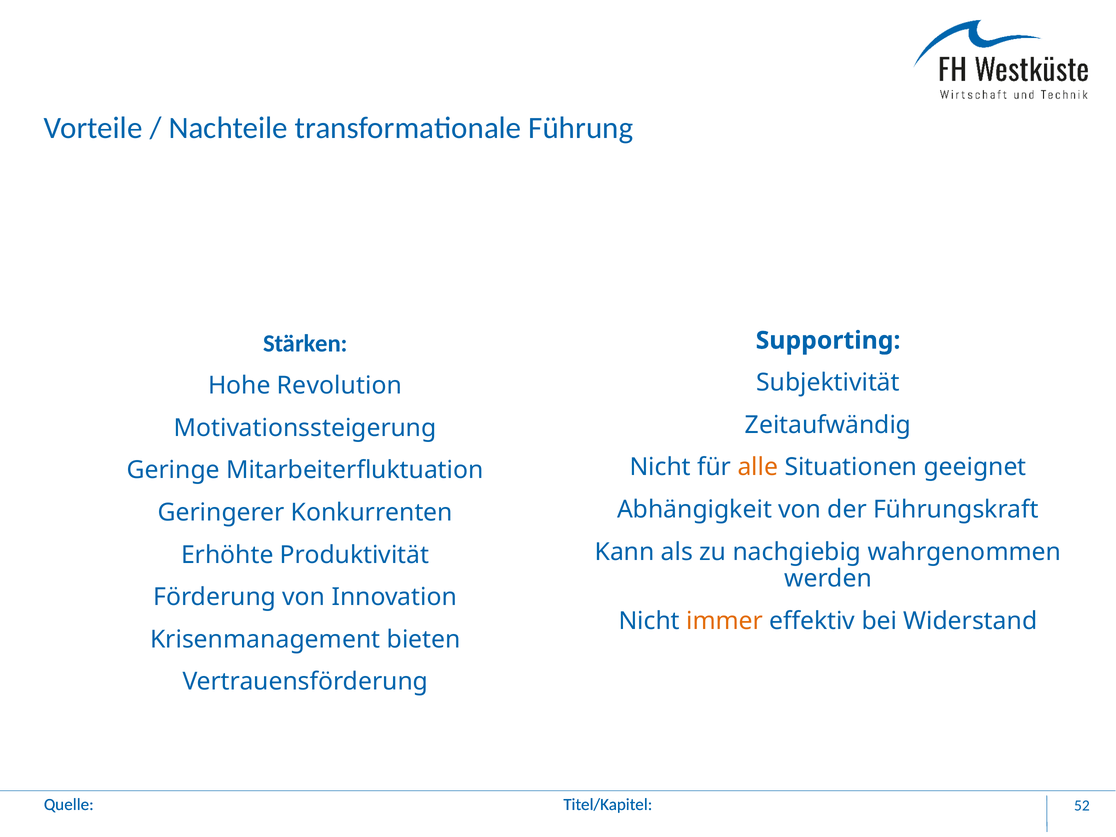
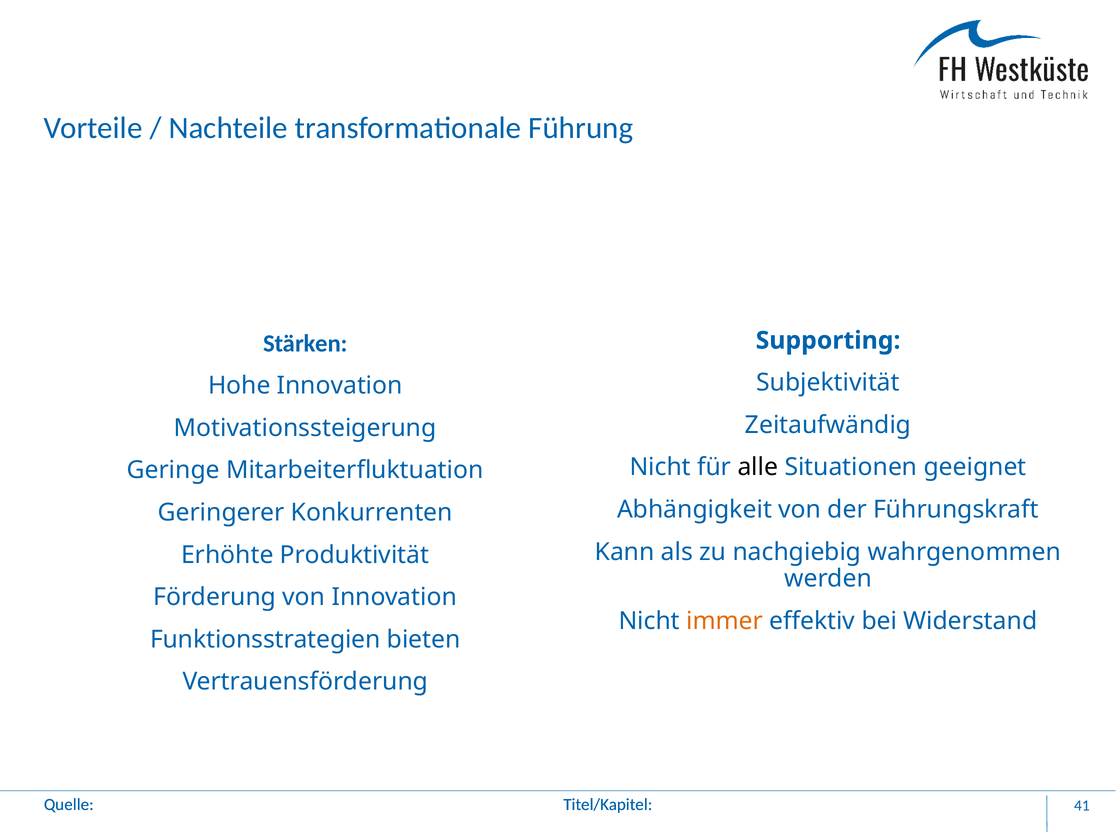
Hohe Revolution: Revolution -> Innovation
alle colour: orange -> black
Krisenmanagement: Krisenmanagement -> Funktionsstrategien
52: 52 -> 41
